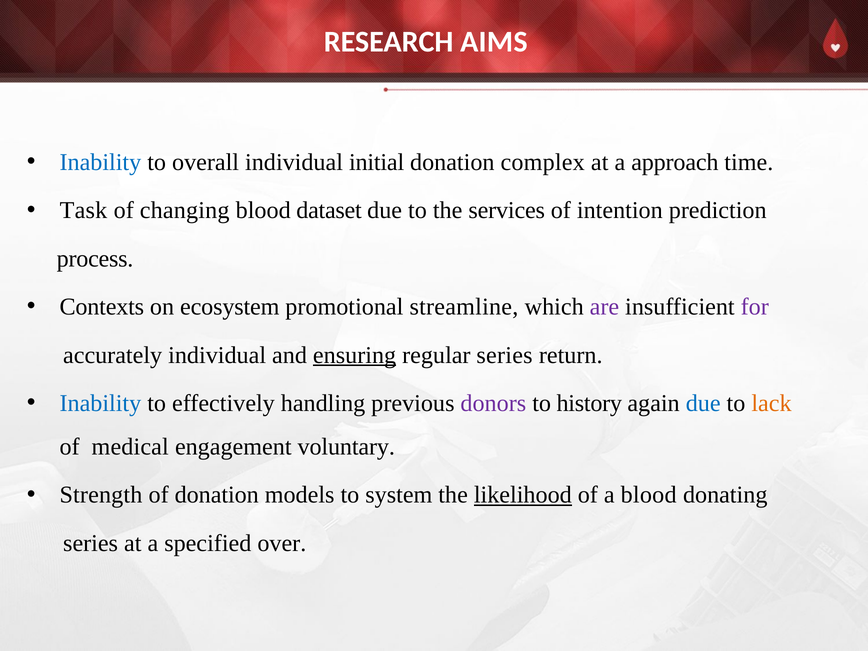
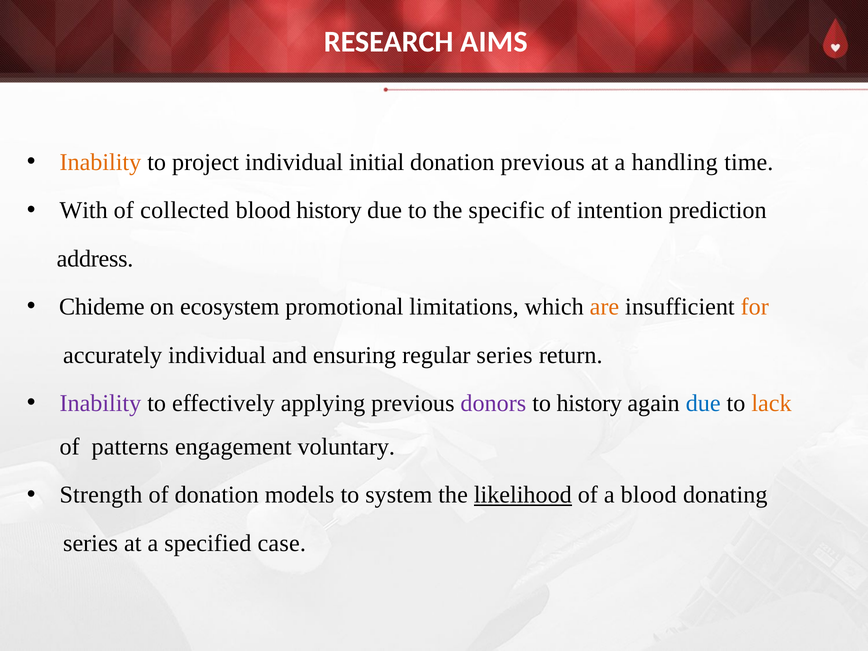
Inability at (100, 162) colour: blue -> orange
overall: overall -> project
donation complex: complex -> previous
approach: approach -> handling
Task: Task -> With
changing: changing -> collected
blood dataset: dataset -> history
services: services -> specific
process: process -> address
Contexts: Contexts -> Chideme
streamline: streamline -> limitations
are colour: purple -> orange
for colour: purple -> orange
ensuring underline: present -> none
Inability at (100, 403) colour: blue -> purple
handling: handling -> applying
medical: medical -> patterns
over: over -> case
